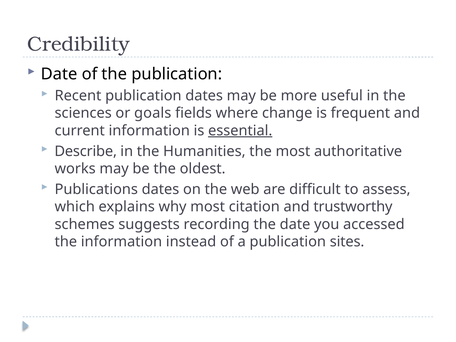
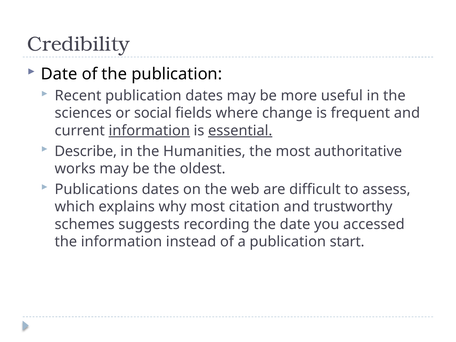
goals: goals -> social
information at (149, 131) underline: none -> present
sites: sites -> start
